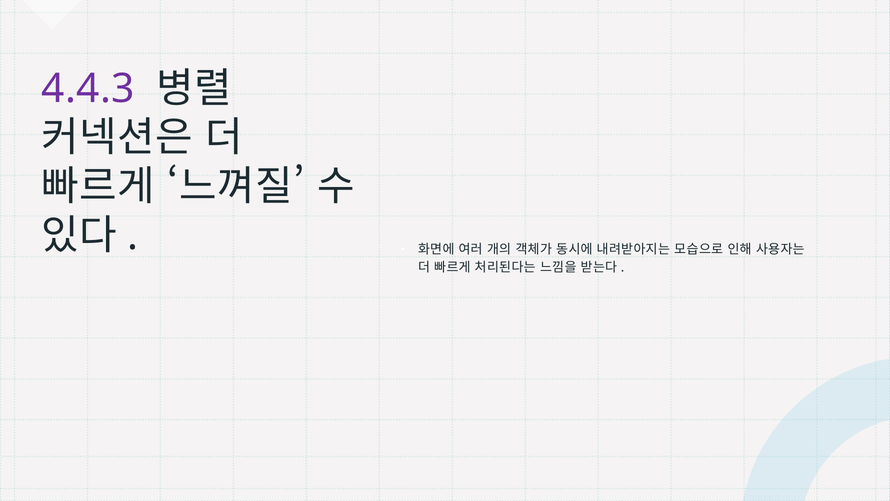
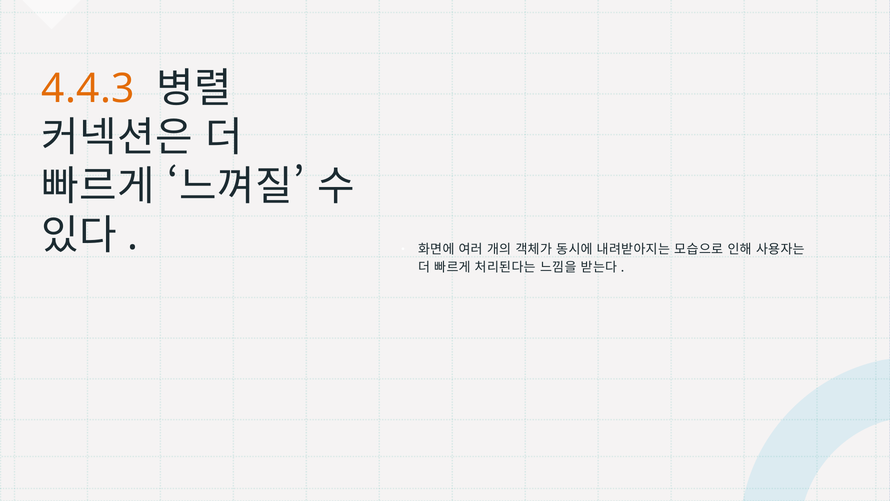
4.4.3 colour: purple -> orange
